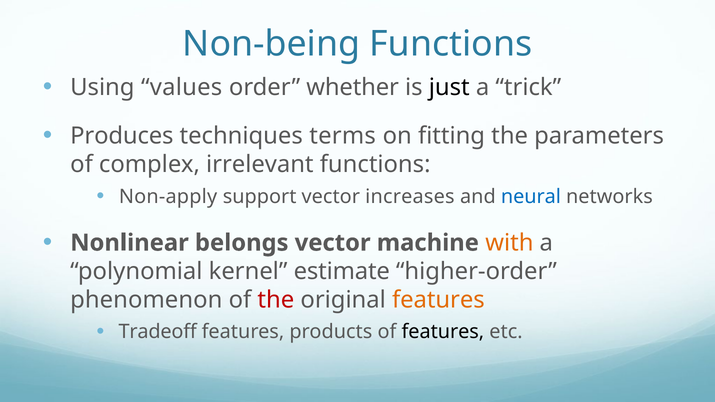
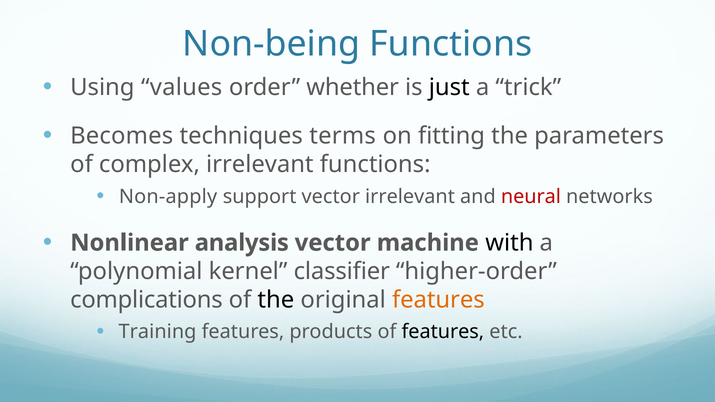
Produces: Produces -> Becomes
vector increases: increases -> irrelevant
neural colour: blue -> red
belongs: belongs -> analysis
with colour: orange -> black
estimate: estimate -> classifier
phenomenon: phenomenon -> complications
the at (276, 300) colour: red -> black
Tradeoff: Tradeoff -> Training
